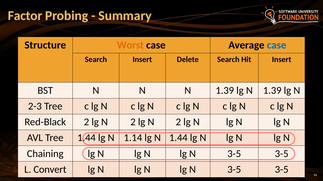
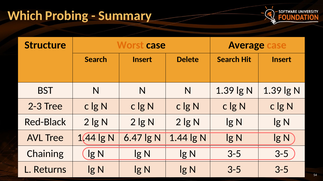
Factor: Factor -> Which
case at (277, 45) colour: blue -> orange
1.14: 1.14 -> 6.47
Convert: Convert -> Returns
